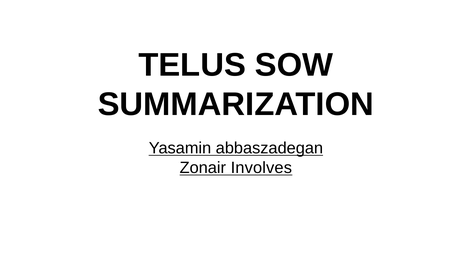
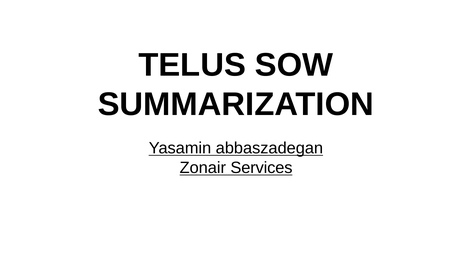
Involves: Involves -> Services
